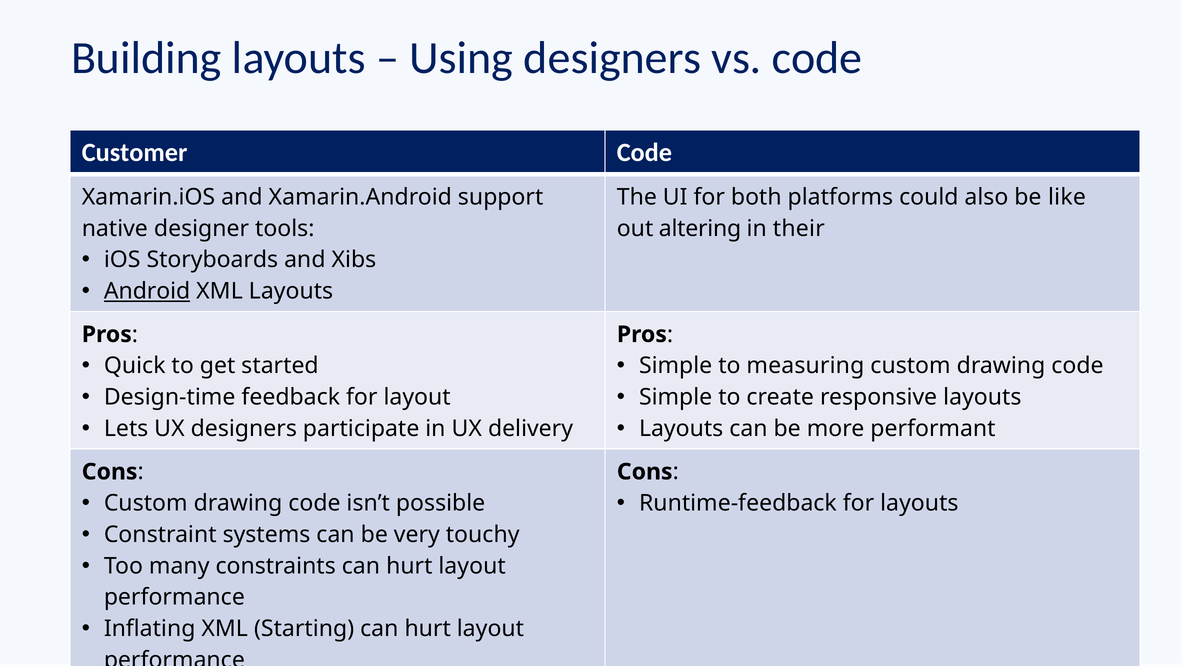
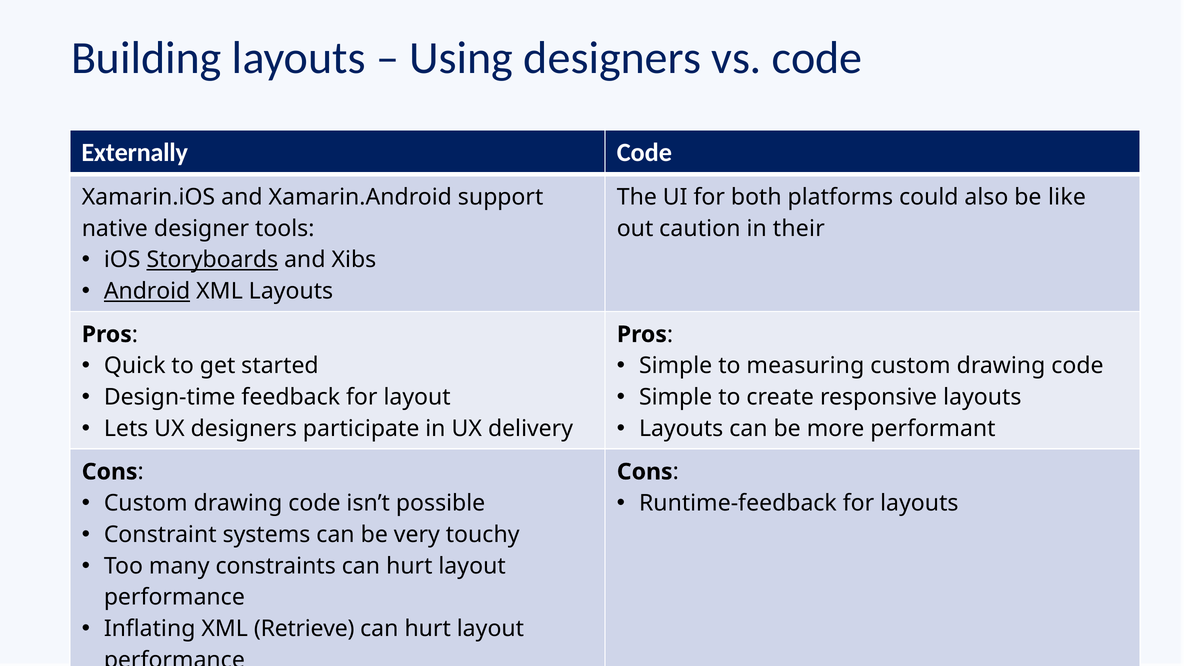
Customer: Customer -> Externally
altering: altering -> caution
Storyboards underline: none -> present
Starting: Starting -> Retrieve
